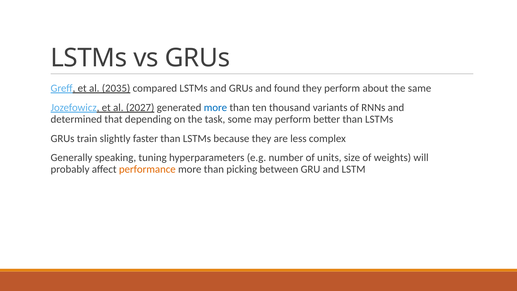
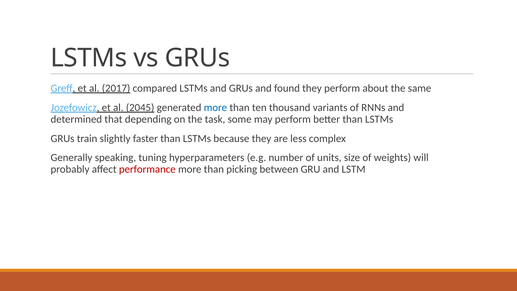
2035: 2035 -> 2017
2027: 2027 -> 2045
performance colour: orange -> red
